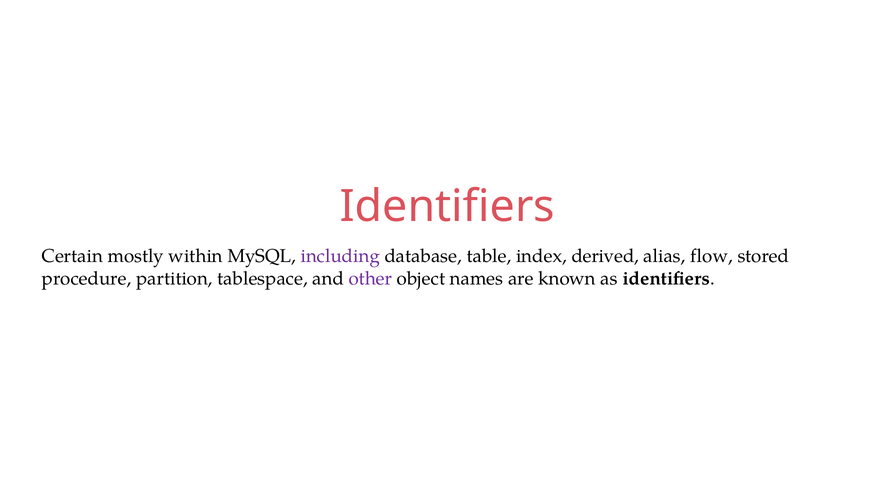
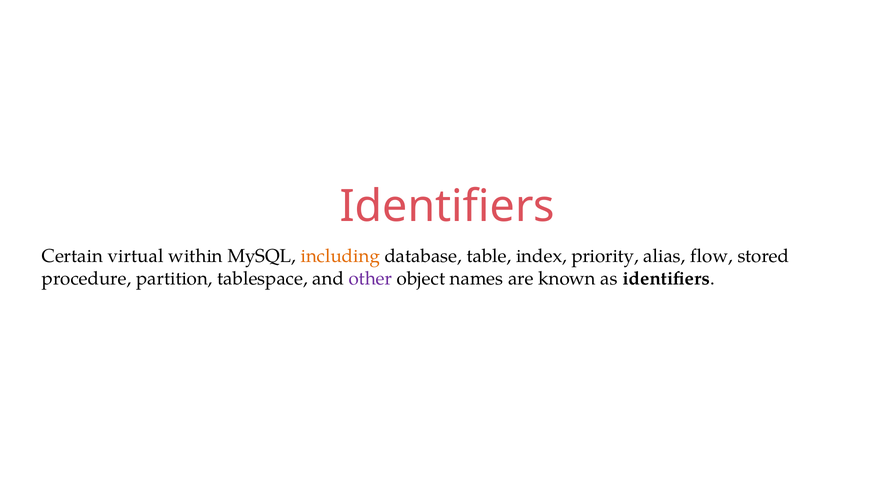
mostly: mostly -> virtual
including colour: purple -> orange
derived: derived -> priority
